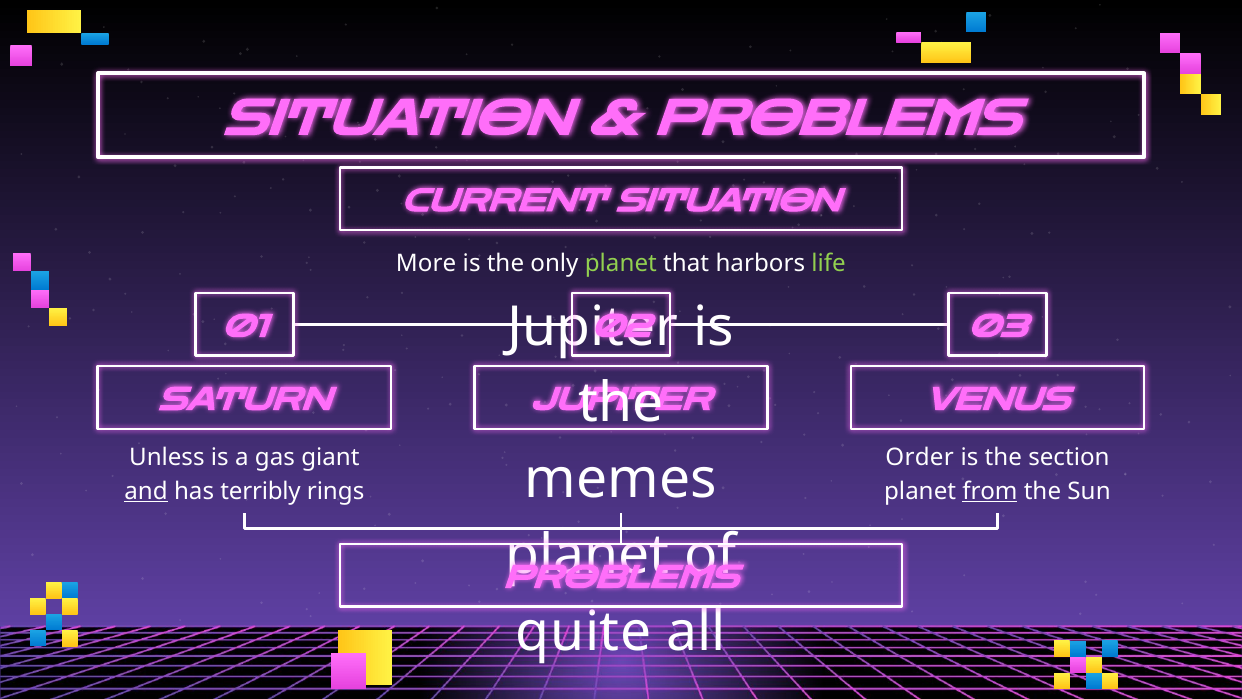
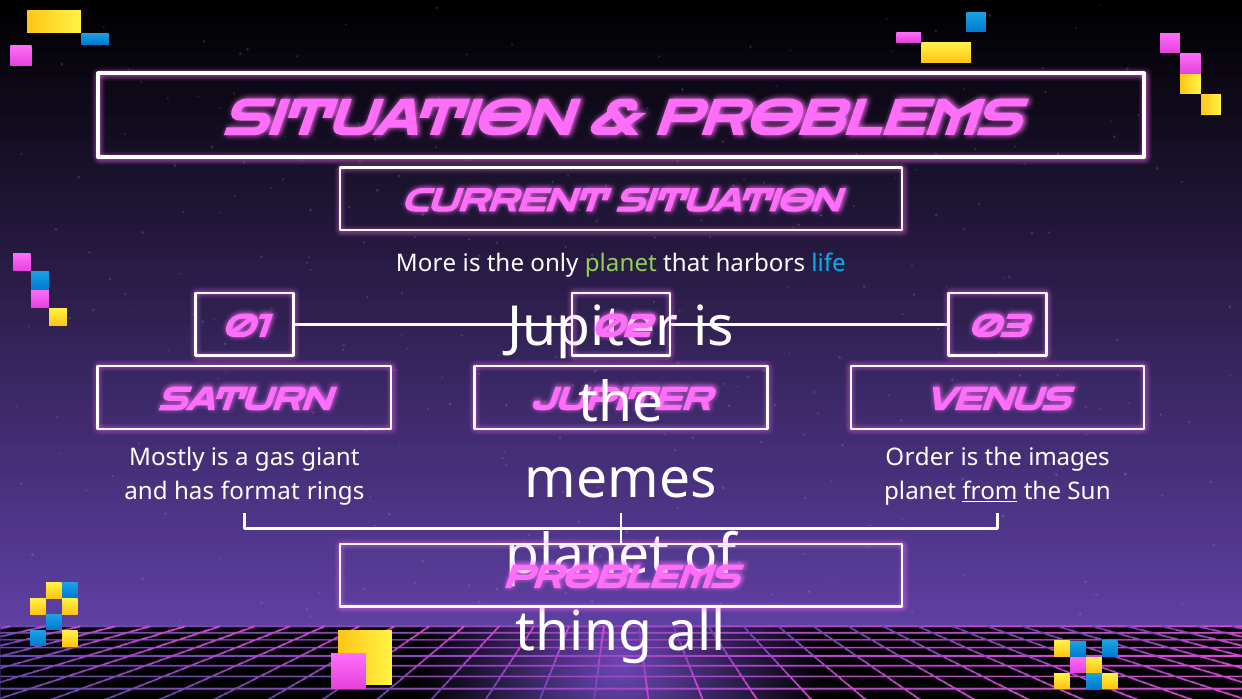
life colour: light green -> light blue
Unless: Unless -> Mostly
section: section -> images
and underline: present -> none
terribly: terribly -> format
quite: quite -> thing
